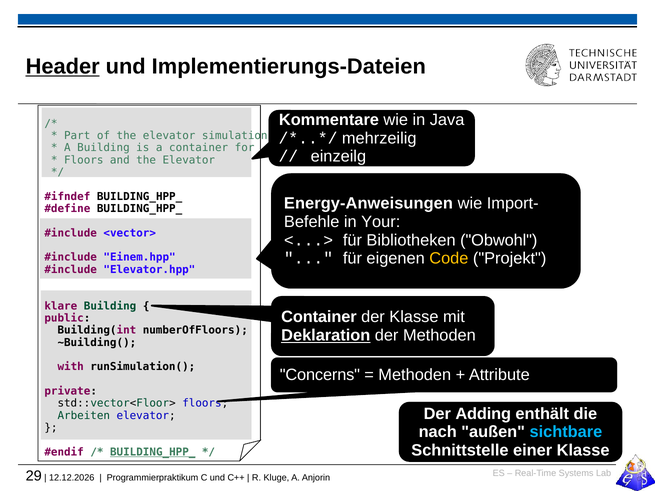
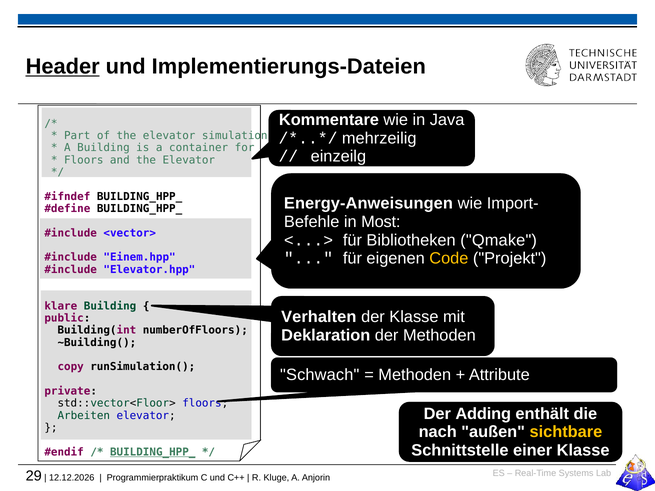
Your: Your -> Most
Obwohl: Obwohl -> Qmake
Container at (319, 317): Container -> Verhalten
Deklaration underline: present -> none
with: with -> copy
Concerns: Concerns -> Schwach
sichtbare colour: light blue -> yellow
